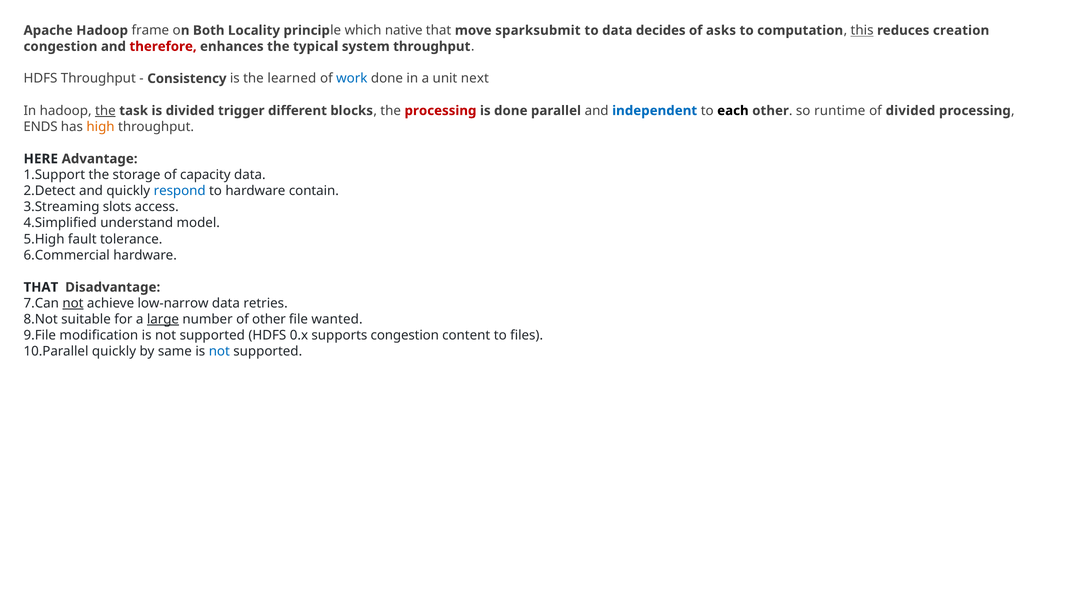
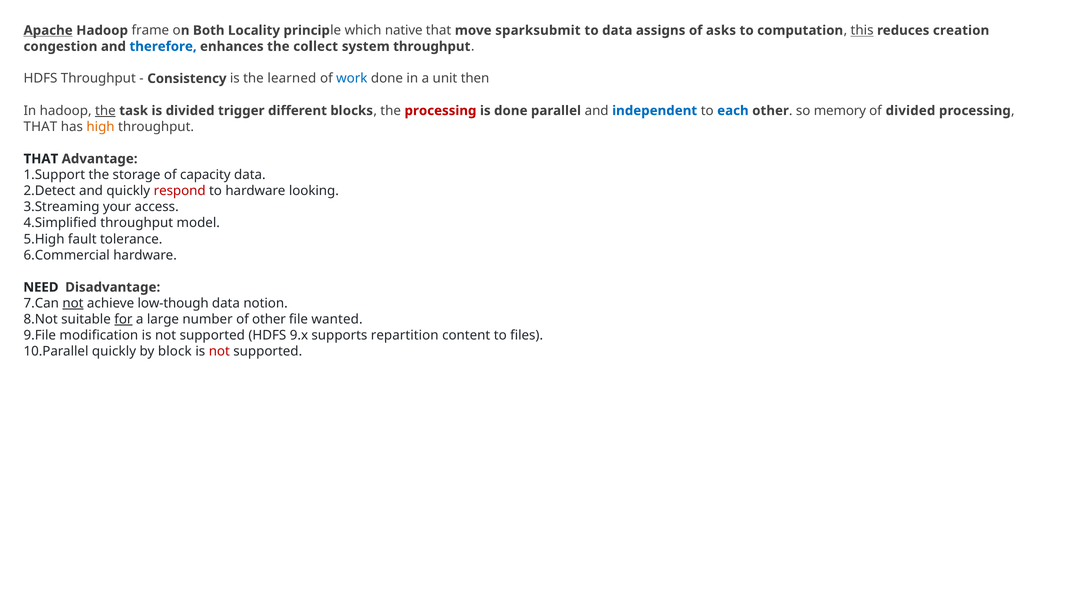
Apache underline: none -> present
decides: decides -> assigns
therefore colour: red -> blue
typical: typical -> collect
next: next -> then
each colour: black -> blue
runtime: runtime -> memory
ENDS at (41, 127): ENDS -> THAT
HERE at (41, 159): HERE -> THAT
respond colour: blue -> red
contain: contain -> looking
slots: slots -> your
understand at (137, 223): understand -> throughput
THAT at (41, 287): THAT -> NEED
low-narrow: low-narrow -> low-though
retries: retries -> notion
for underline: none -> present
large underline: present -> none
0.x: 0.x -> 9.x
supports congestion: congestion -> repartition
same: same -> block
not at (219, 351) colour: blue -> red
